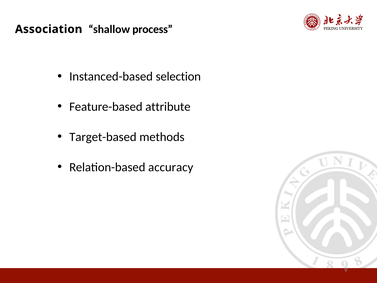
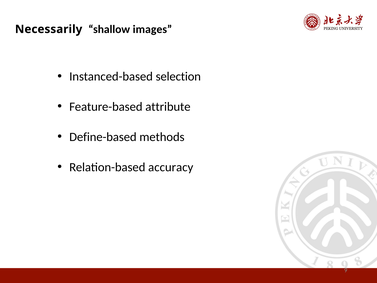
Association: Association -> Necessarily
process: process -> images
Target-based: Target-based -> Define-based
